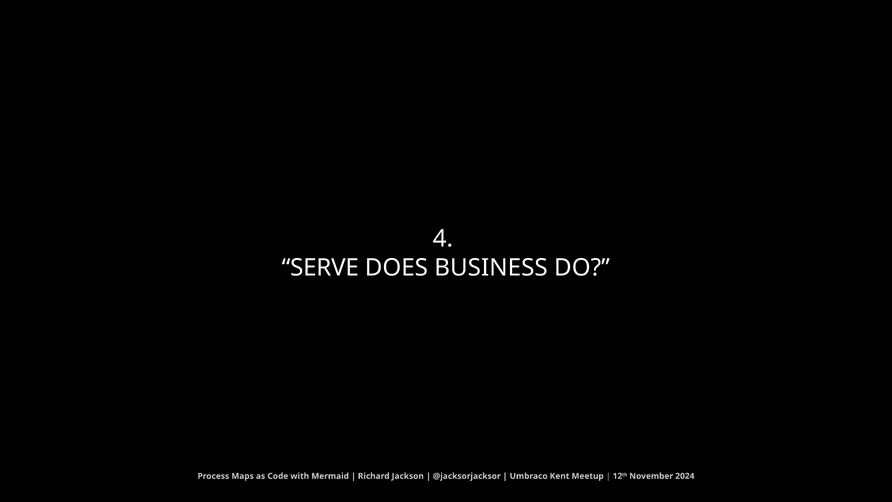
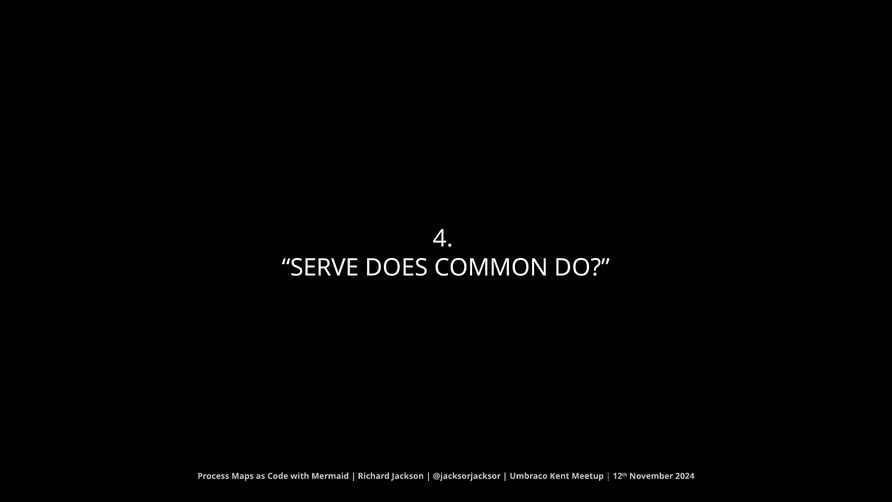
BUSINESS: BUSINESS -> COMMON
